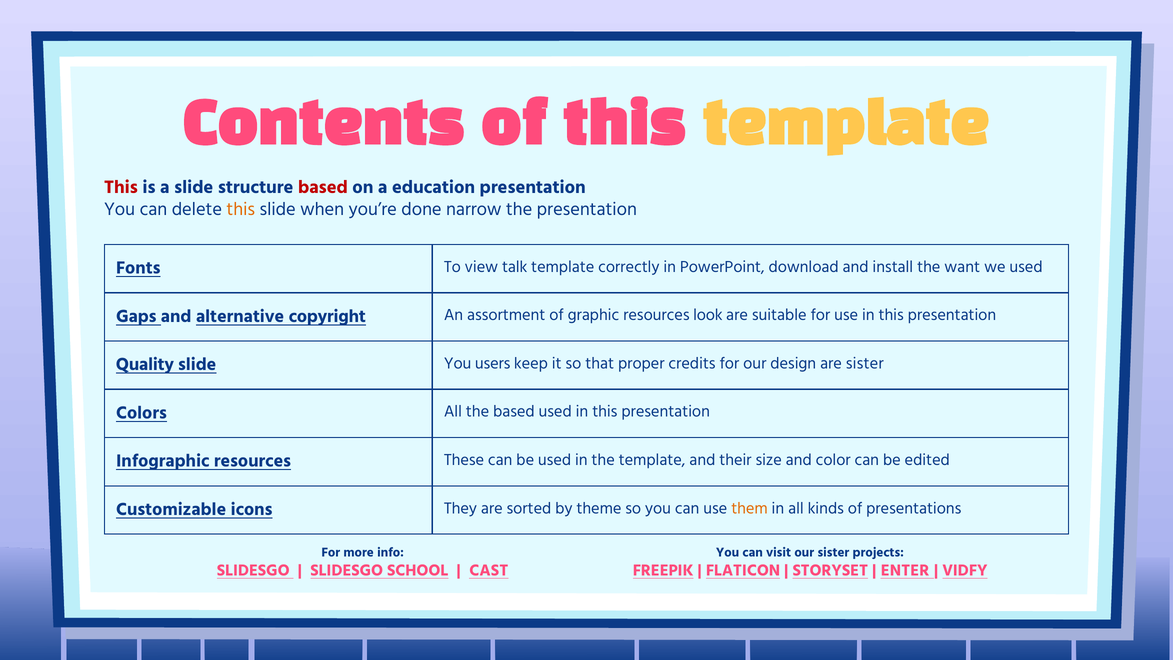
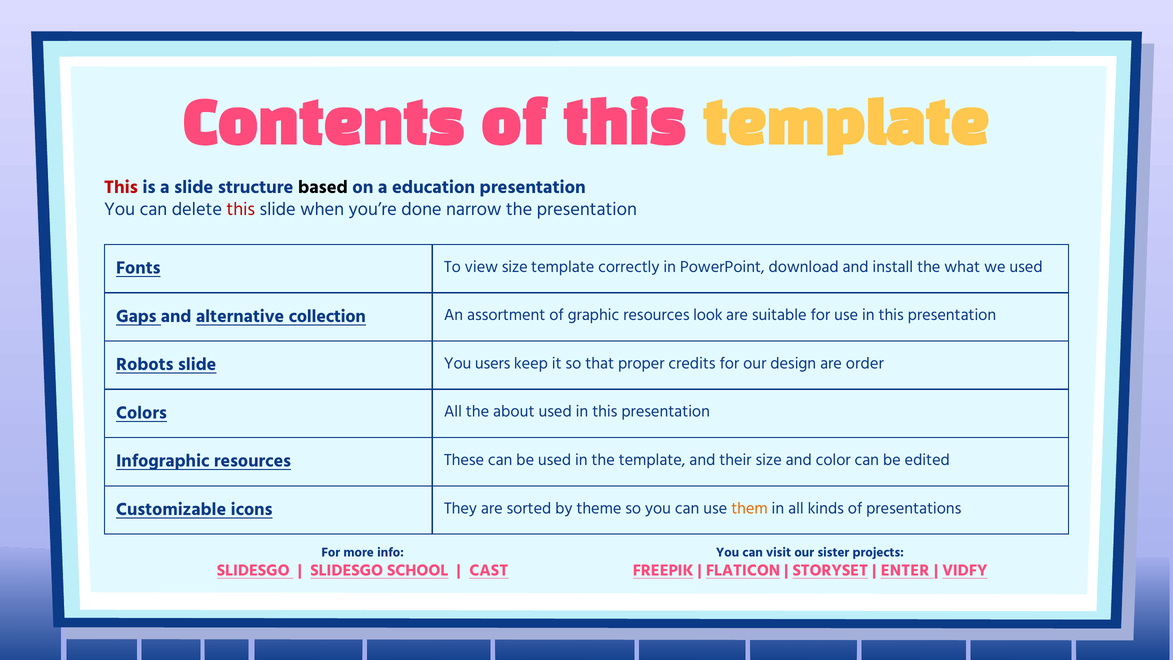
based at (323, 187) colour: red -> black
this at (241, 209) colour: orange -> red
view talk: talk -> size
want: want -> what
copyright: copyright -> collection
Quality: Quality -> Robots
are sister: sister -> order
the based: based -> about
